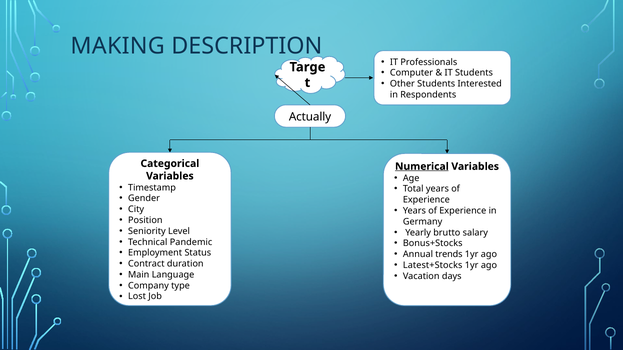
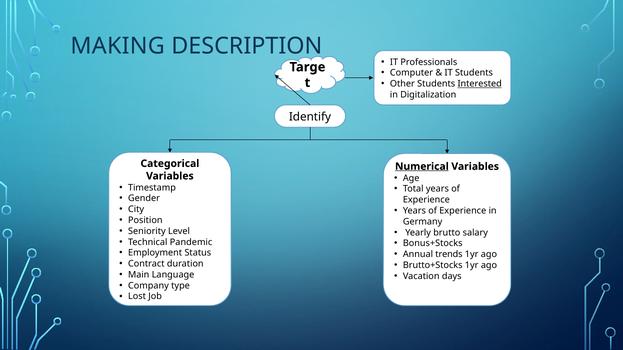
Interested underline: none -> present
Respondents: Respondents -> Digitalization
Actually: Actually -> Identify
Latest+Stocks: Latest+Stocks -> Brutto+Stocks
